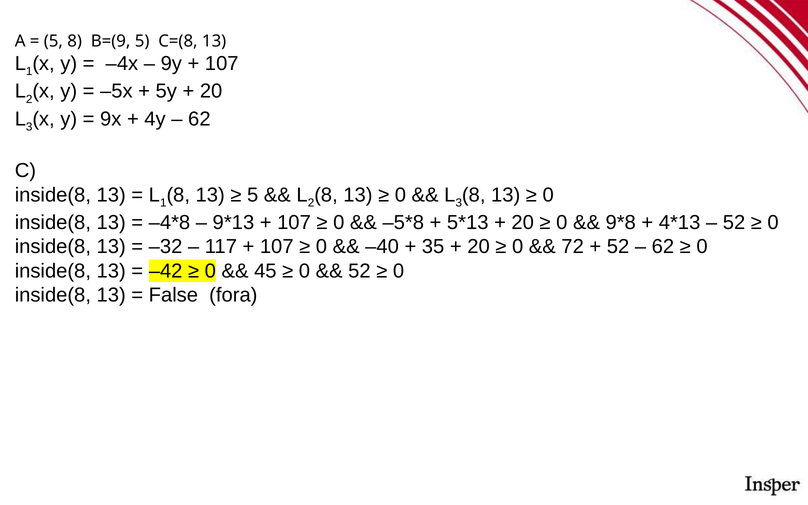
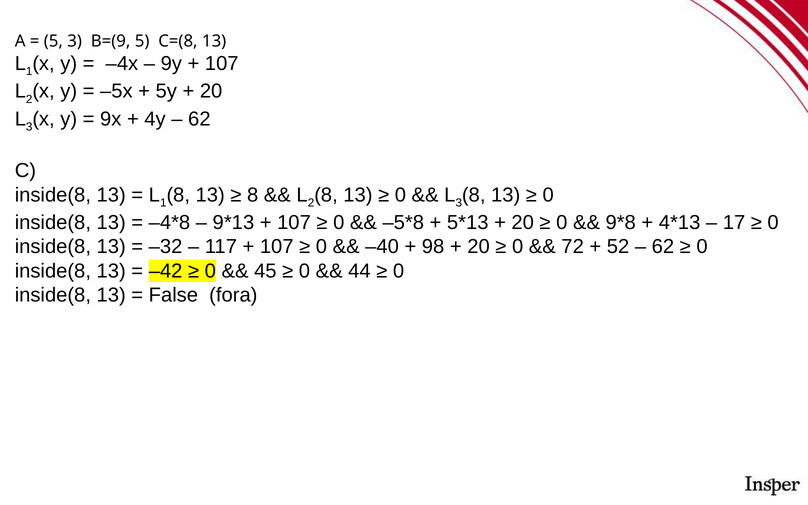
5 8: 8 -> 3
5 at (253, 195): 5 -> 8
52 at (734, 222): 52 -> 17
35: 35 -> 98
52 at (359, 271): 52 -> 44
